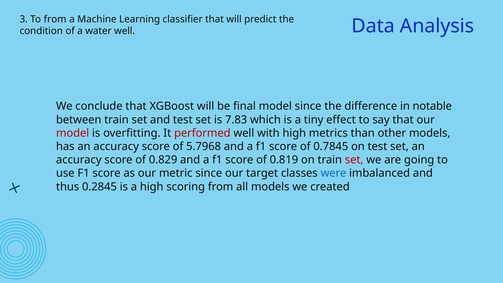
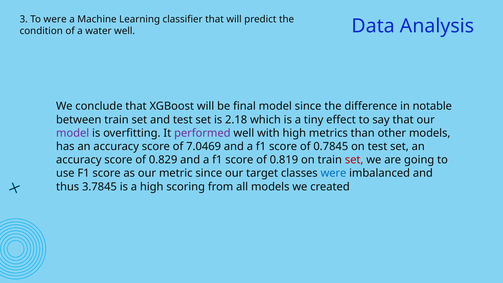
To from: from -> were
7.83: 7.83 -> 2.18
model at (73, 133) colour: red -> purple
performed colour: red -> purple
5.7968: 5.7968 -> 7.0469
0.2845: 0.2845 -> 3.7845
